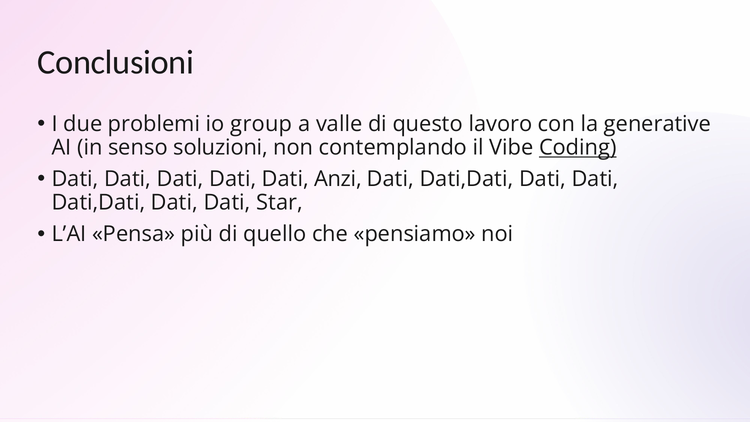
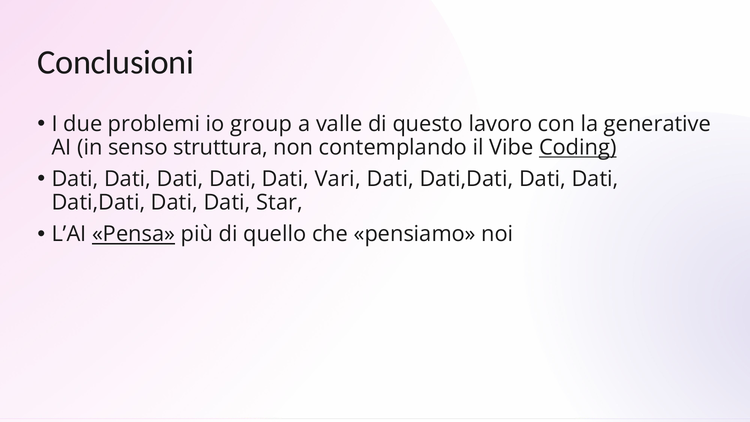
soluzioni: soluzioni -> struttura
Anzi: Anzi -> Vari
Pensa underline: none -> present
